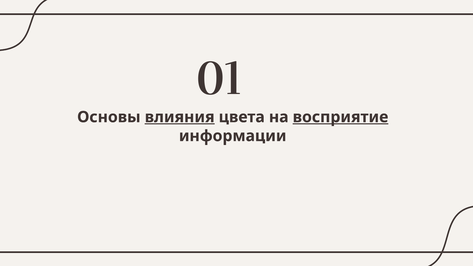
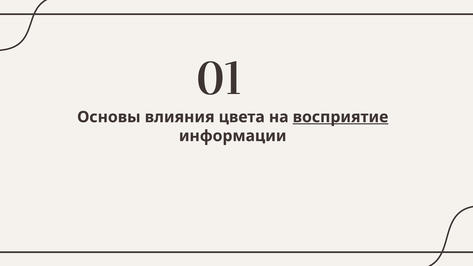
влияния underline: present -> none
